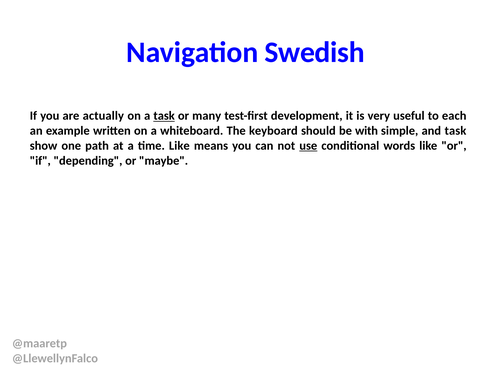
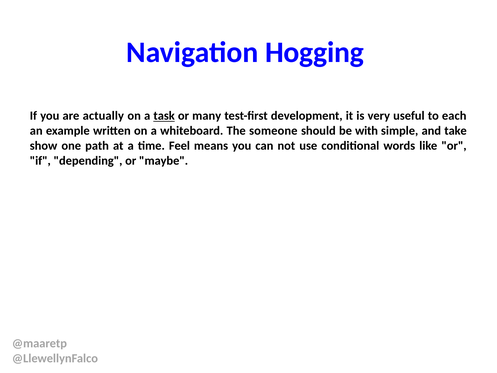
Swedish: Swedish -> Hogging
keyboard: keyboard -> someone
and task: task -> take
time Like: Like -> Feel
use underline: present -> none
